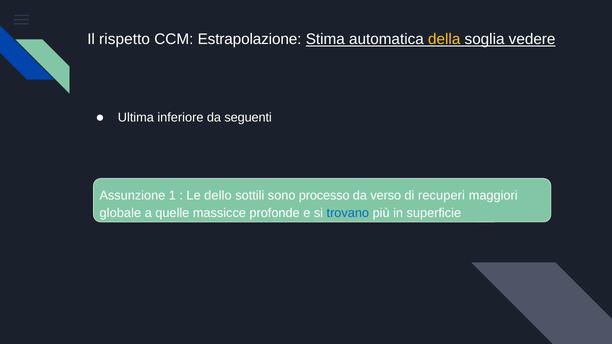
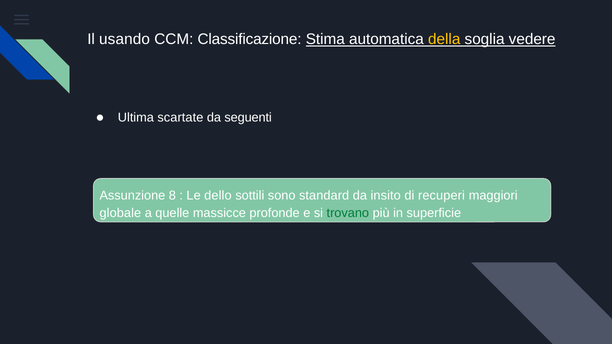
rispetto: rispetto -> usando
Estrapolazione: Estrapolazione -> Classificazione
inferiore: inferiore -> scartate
1: 1 -> 8
processo: processo -> standard
verso: verso -> insito
trovano colour: blue -> green
